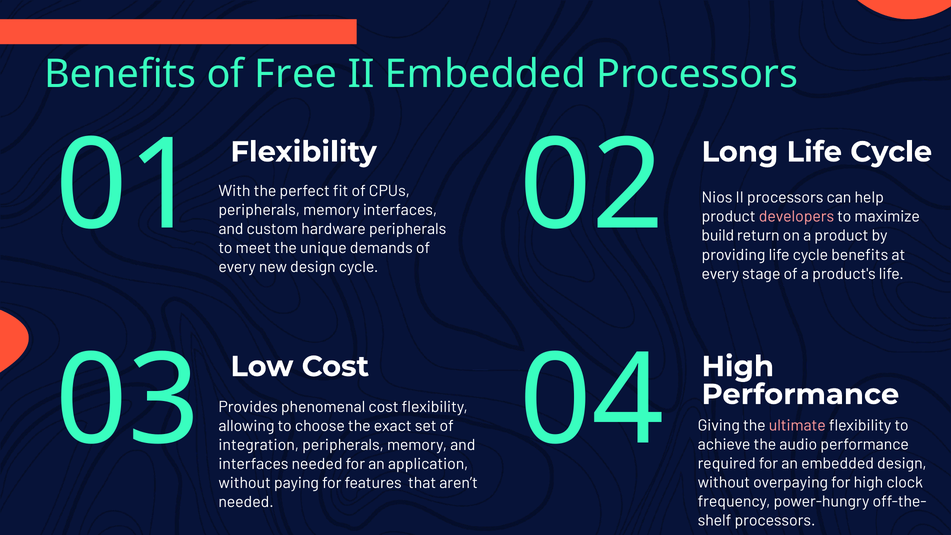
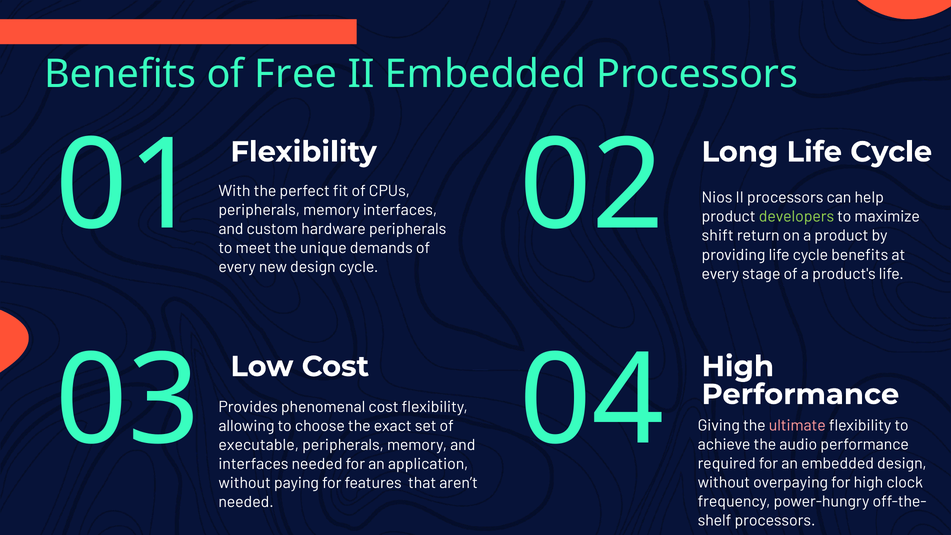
developers colour: pink -> light green
build: build -> shift
integration: integration -> executable
